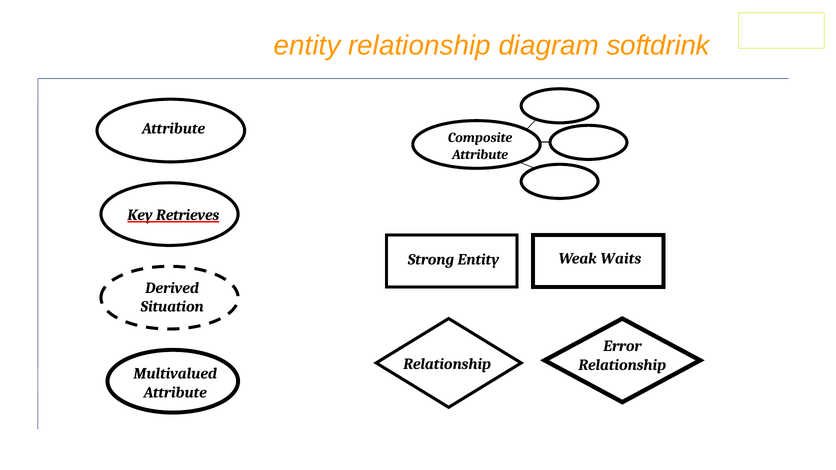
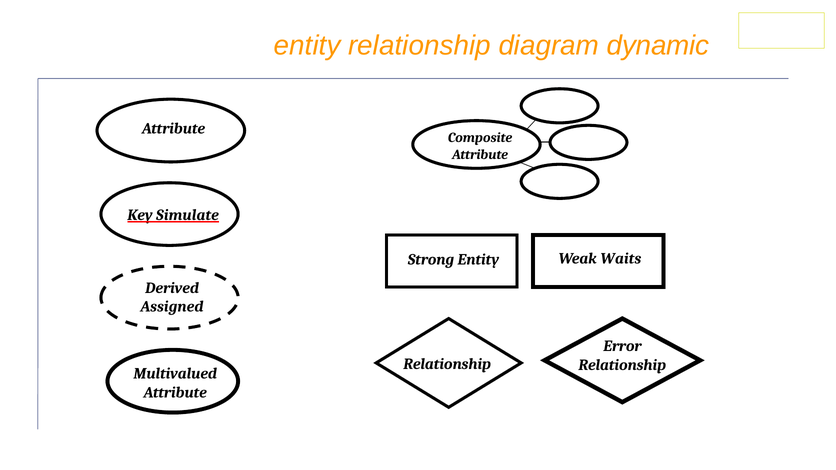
softdrink: softdrink -> dynamic
Retrieves: Retrieves -> Simulate
Situation: Situation -> Assigned
